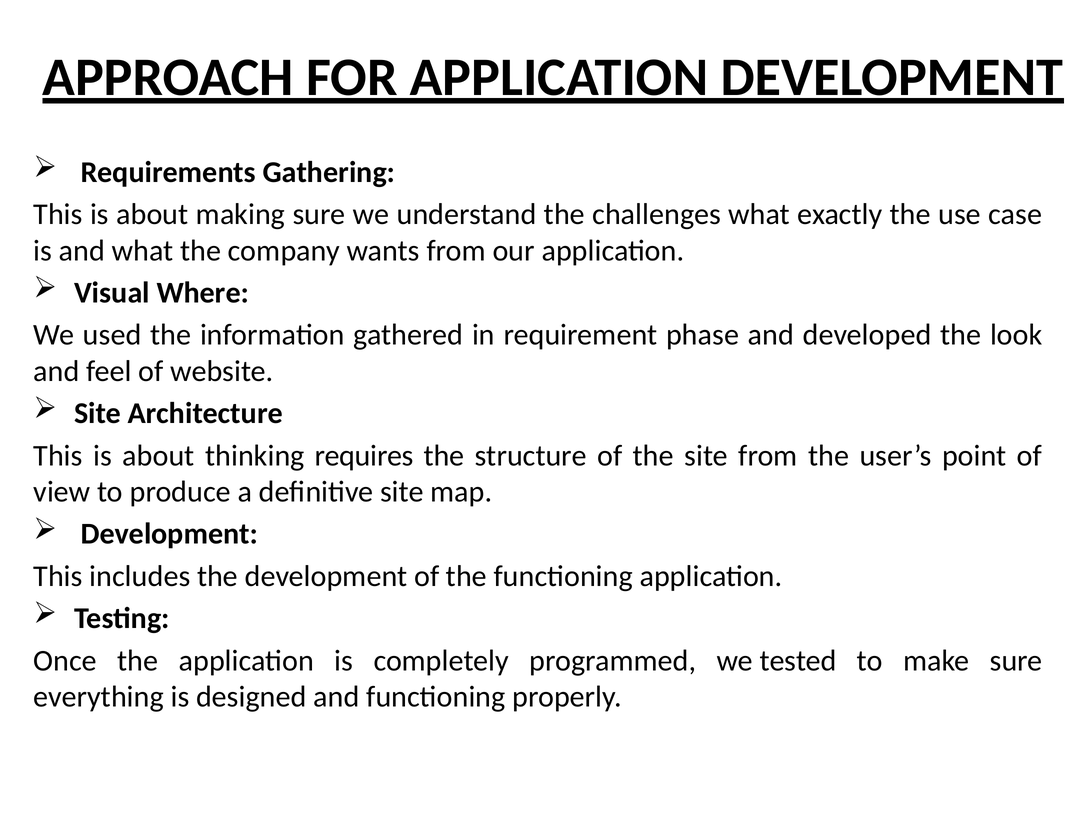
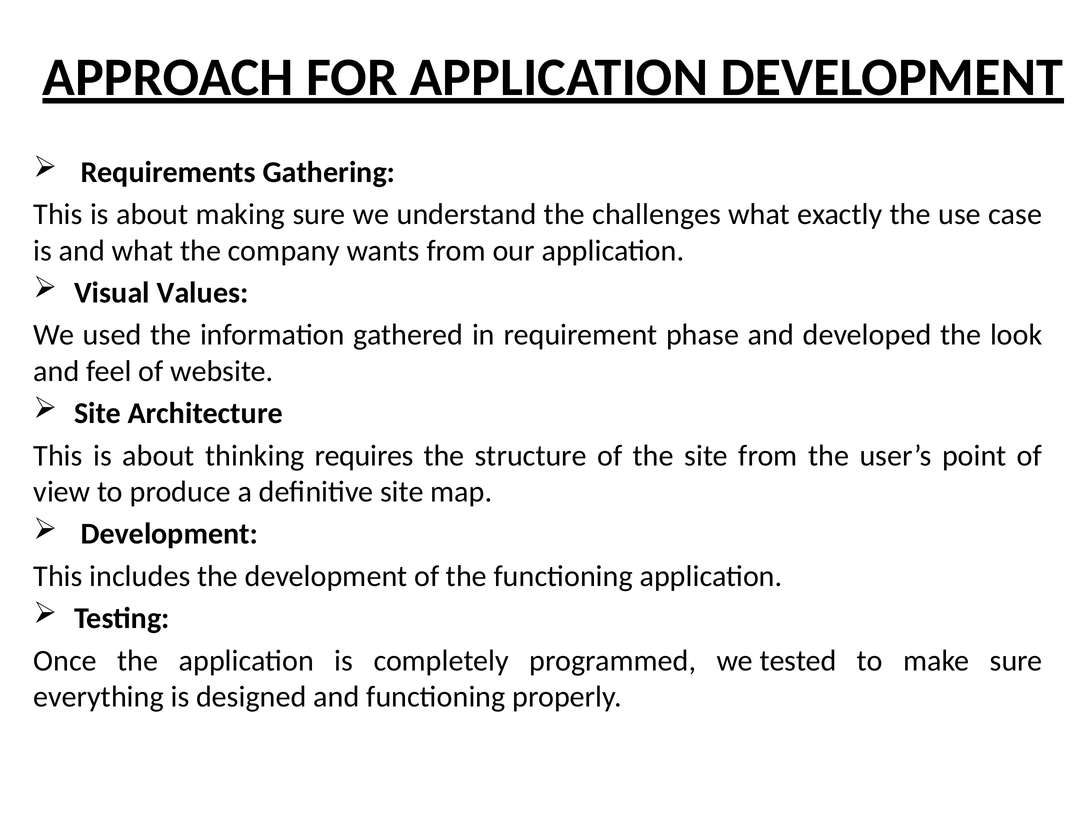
Where: Where -> Values
